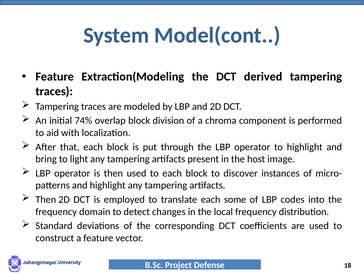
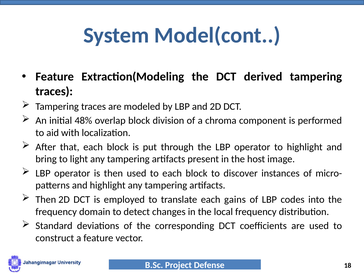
74%: 74% -> 48%
some: some -> gains
